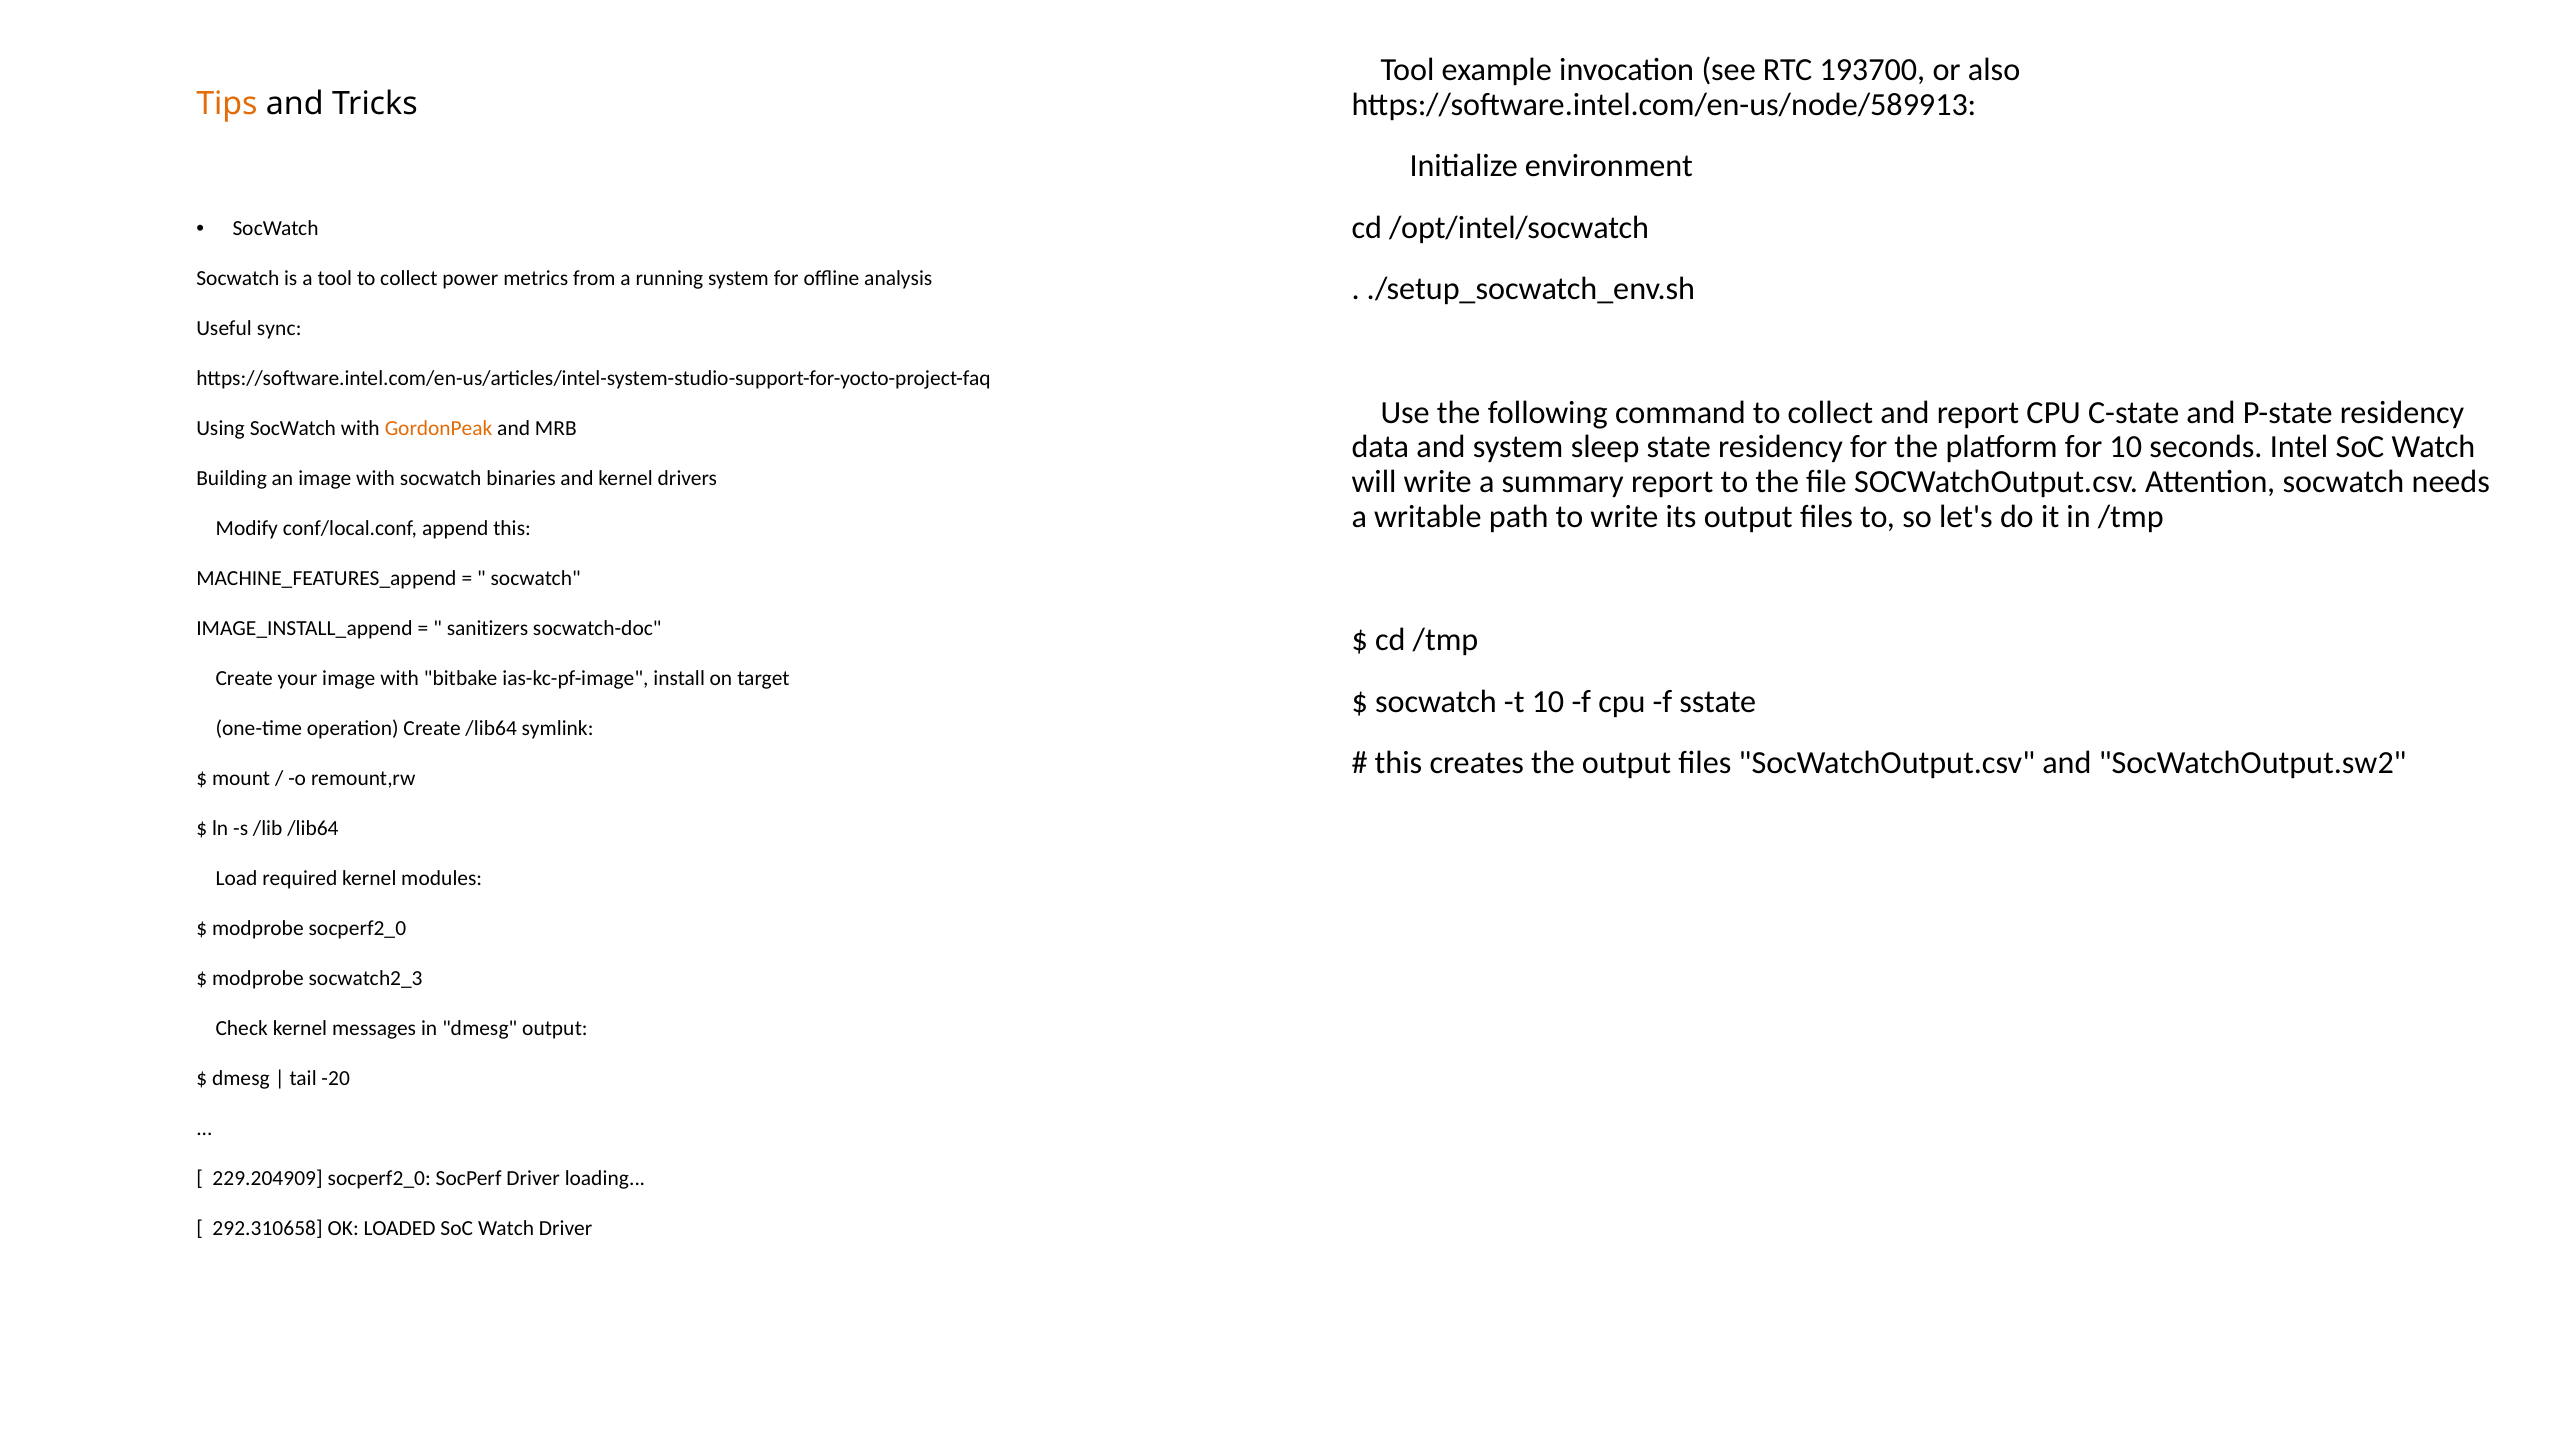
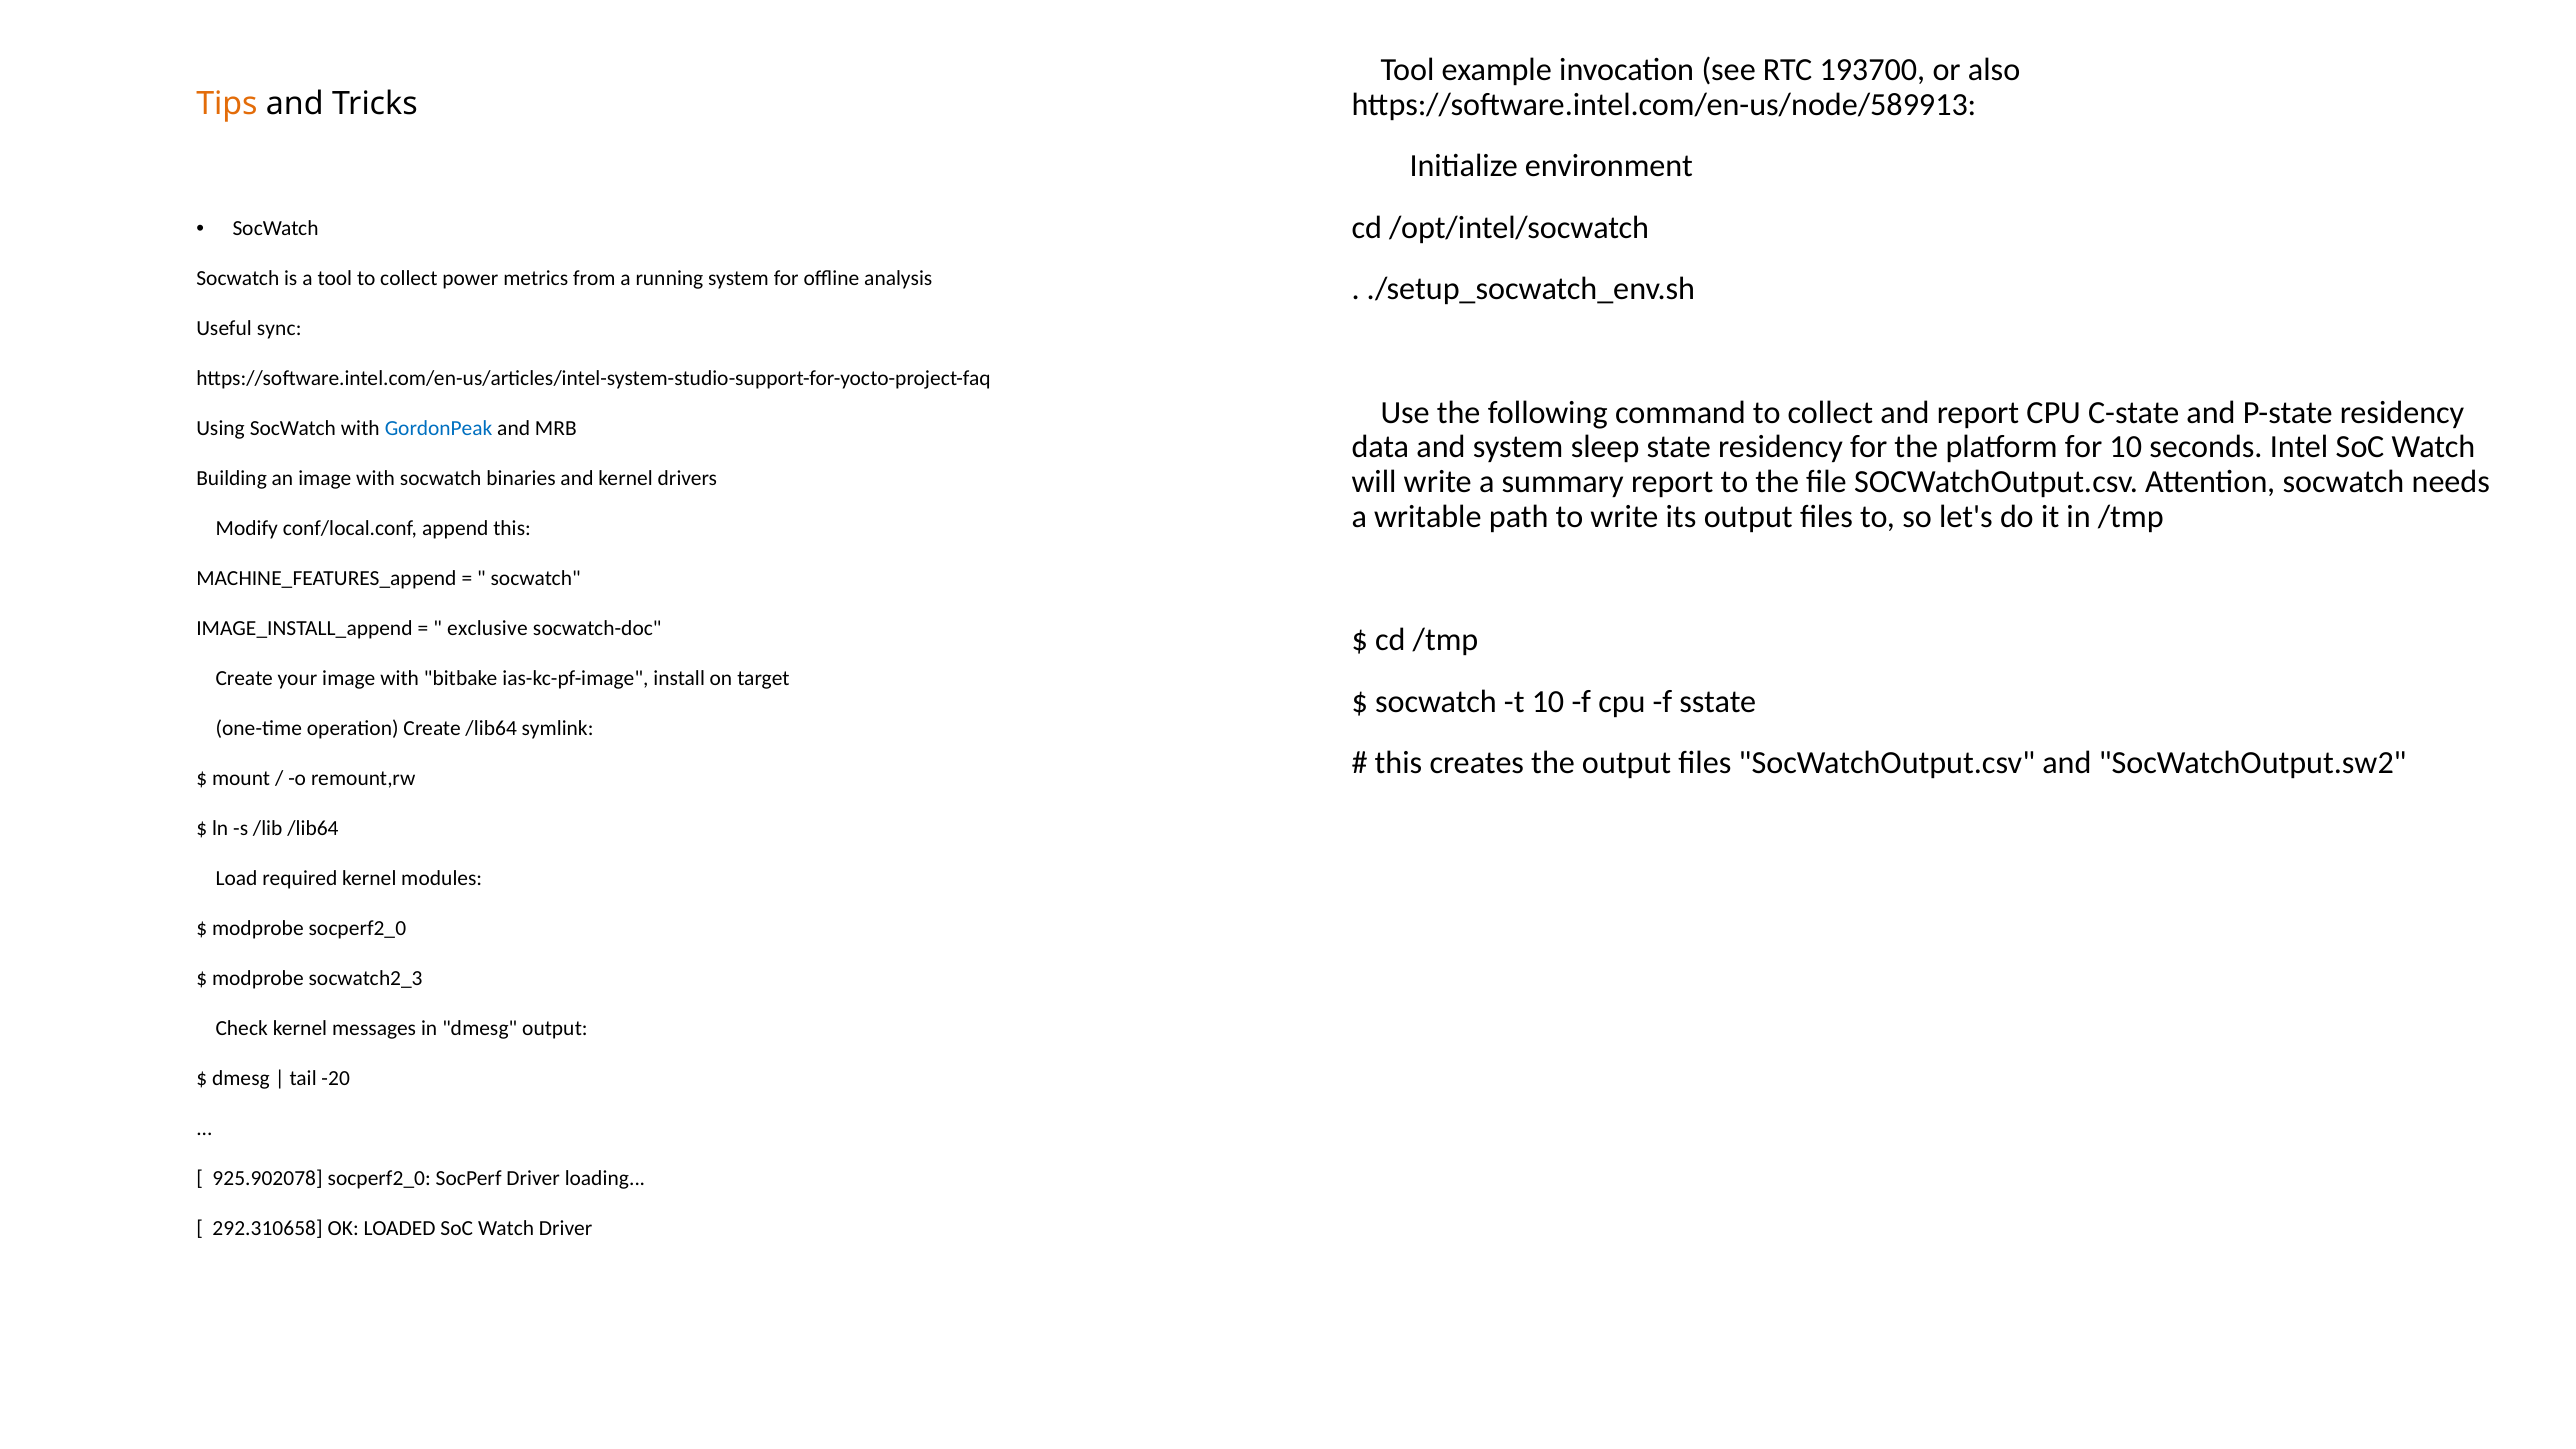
GordonPeak colour: orange -> blue
sanitizers: sanitizers -> exclusive
229.204909: 229.204909 -> 925.902078
